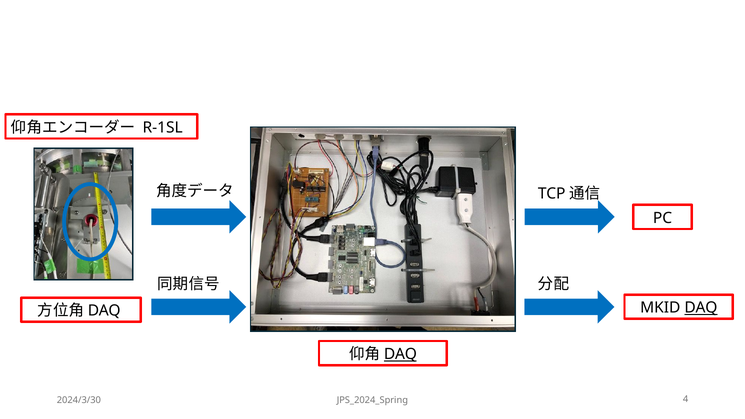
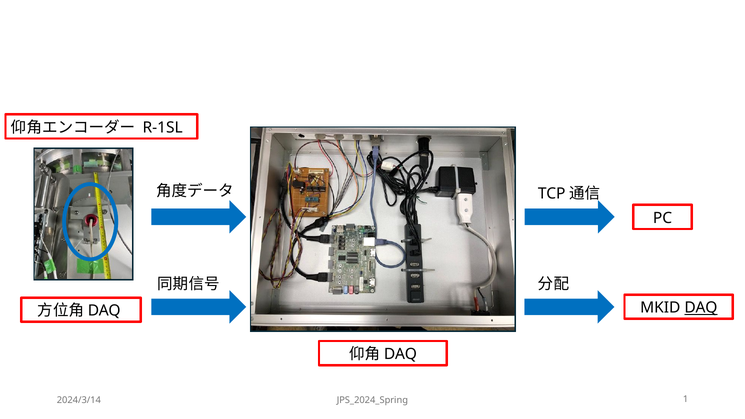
DAQ at (400, 354) underline: present -> none
2024/3/30: 2024/3/30 -> 2024/3/14
4: 4 -> 1
